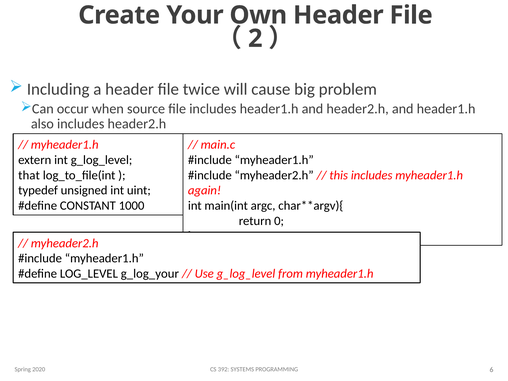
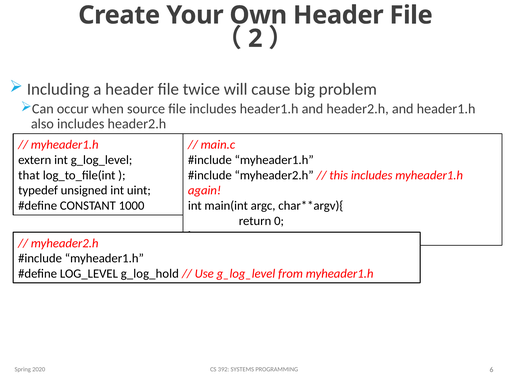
g_log_your: g_log_your -> g_log_hold
